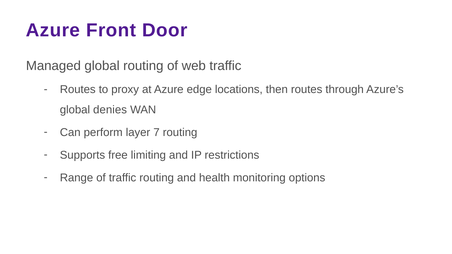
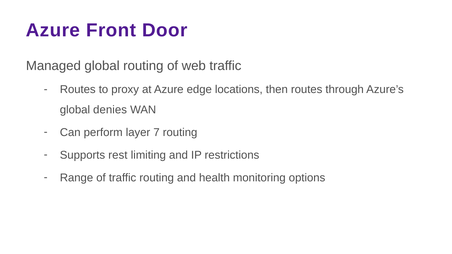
free: free -> rest
